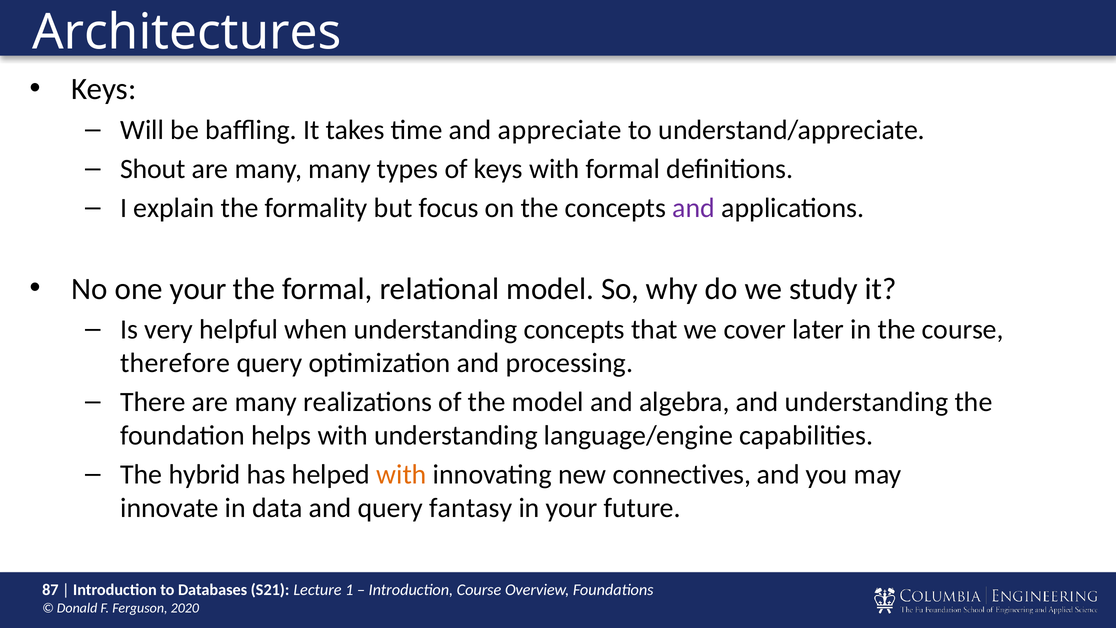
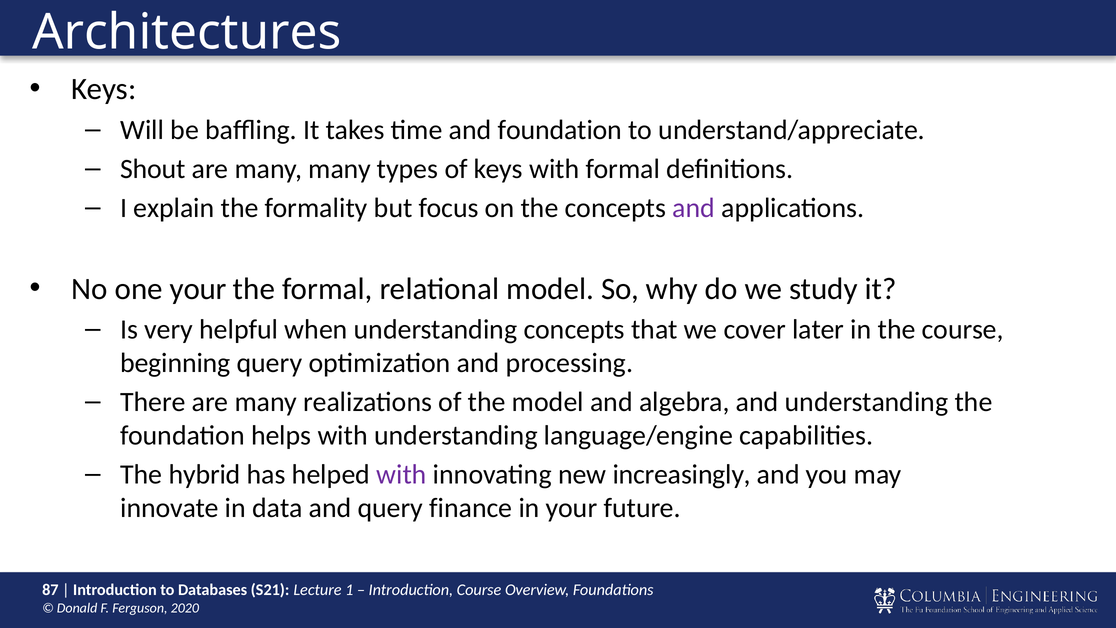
and appreciate: appreciate -> foundation
therefore: therefore -> beginning
with at (401, 474) colour: orange -> purple
connectives: connectives -> increasingly
fantasy: fantasy -> finance
